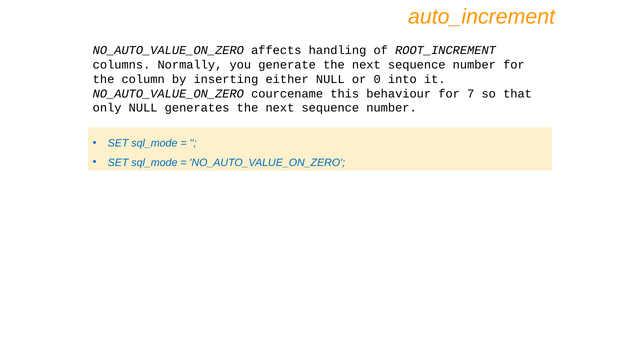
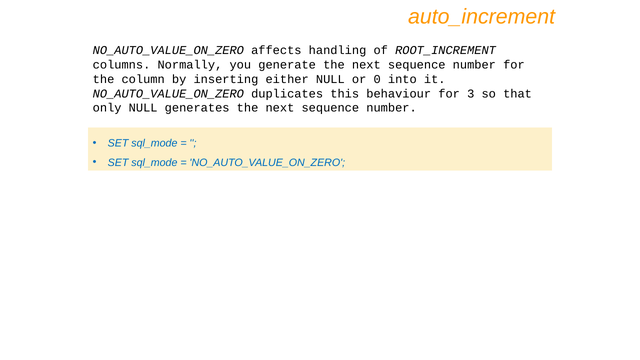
courcename: courcename -> duplicates
7: 7 -> 3
